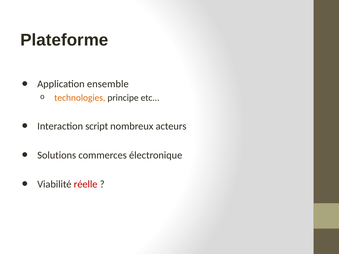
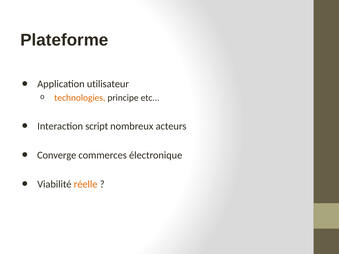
ensemble: ensemble -> utilisateur
Solutions: Solutions -> Converge
réelle colour: red -> orange
